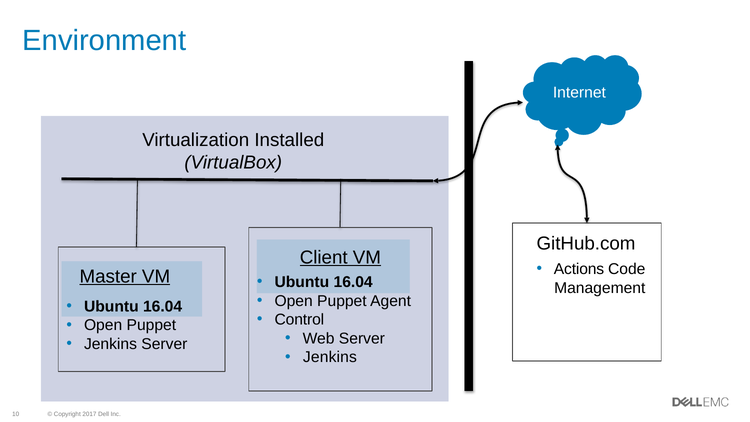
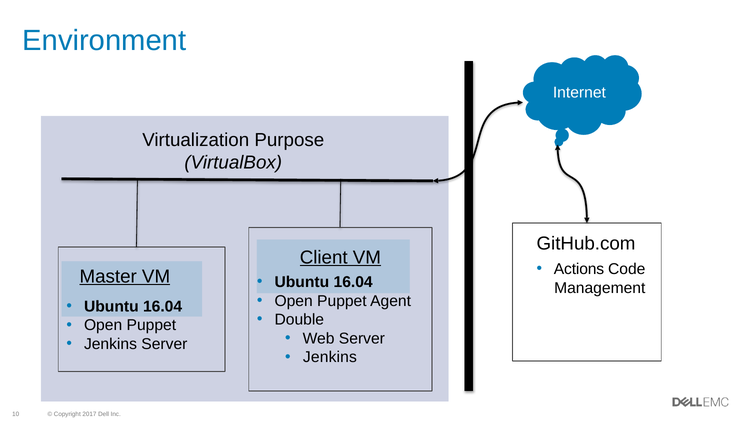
Installed: Installed -> Purpose
Control: Control -> Double
